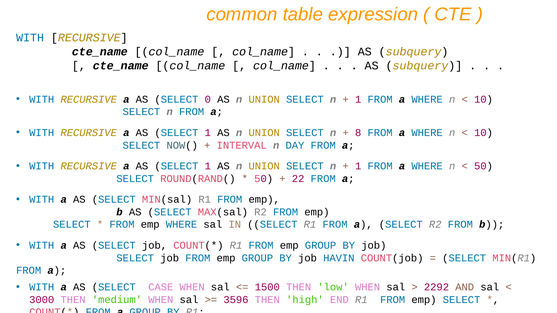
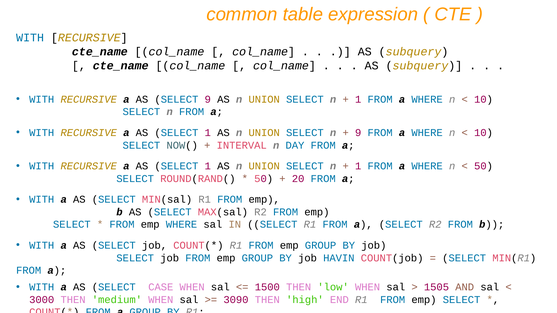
SELECT 0: 0 -> 9
8 at (358, 133): 8 -> 9
22: 22 -> 20
2292: 2292 -> 1505
3596: 3596 -> 3090
